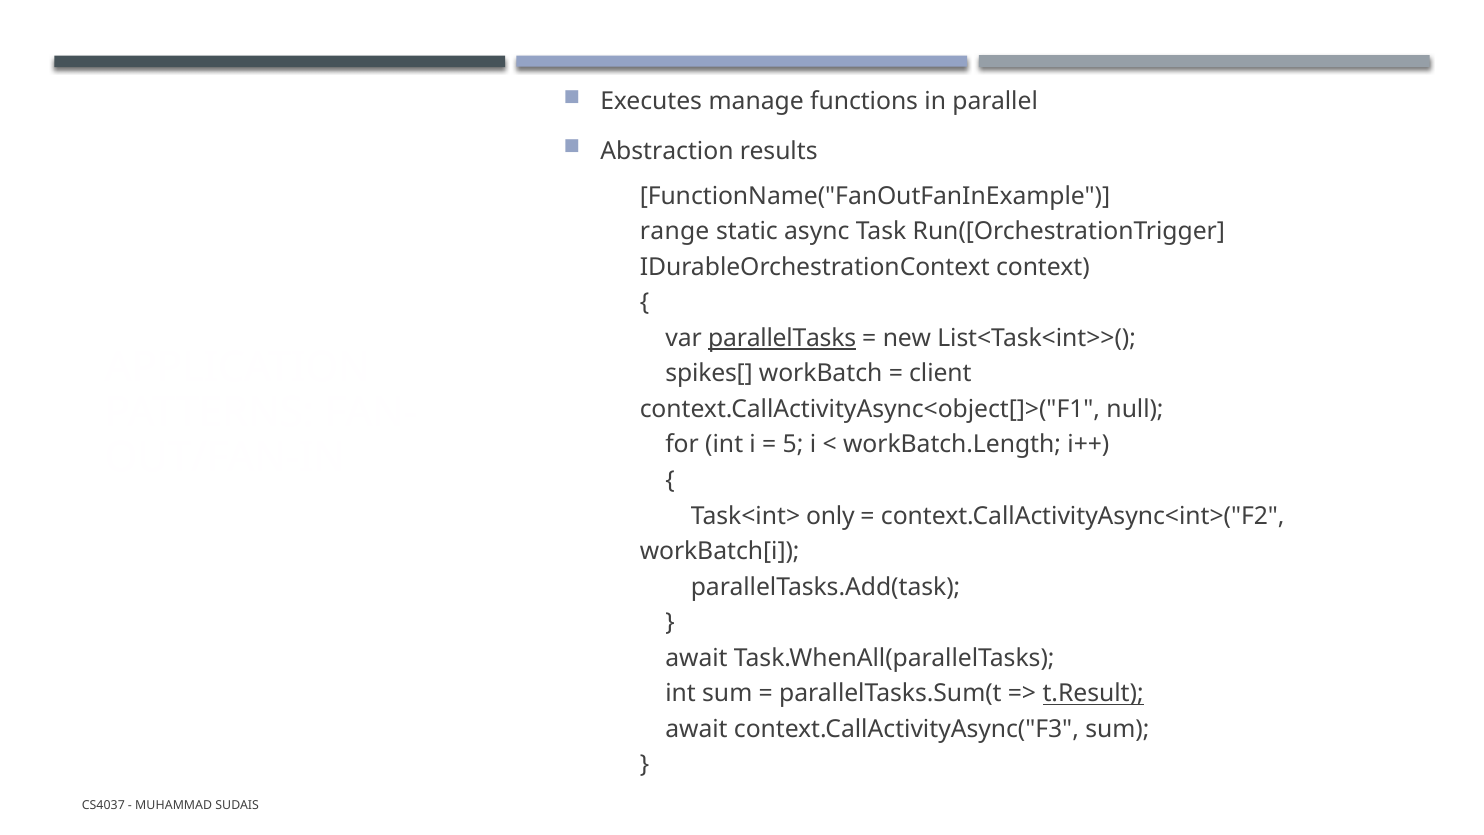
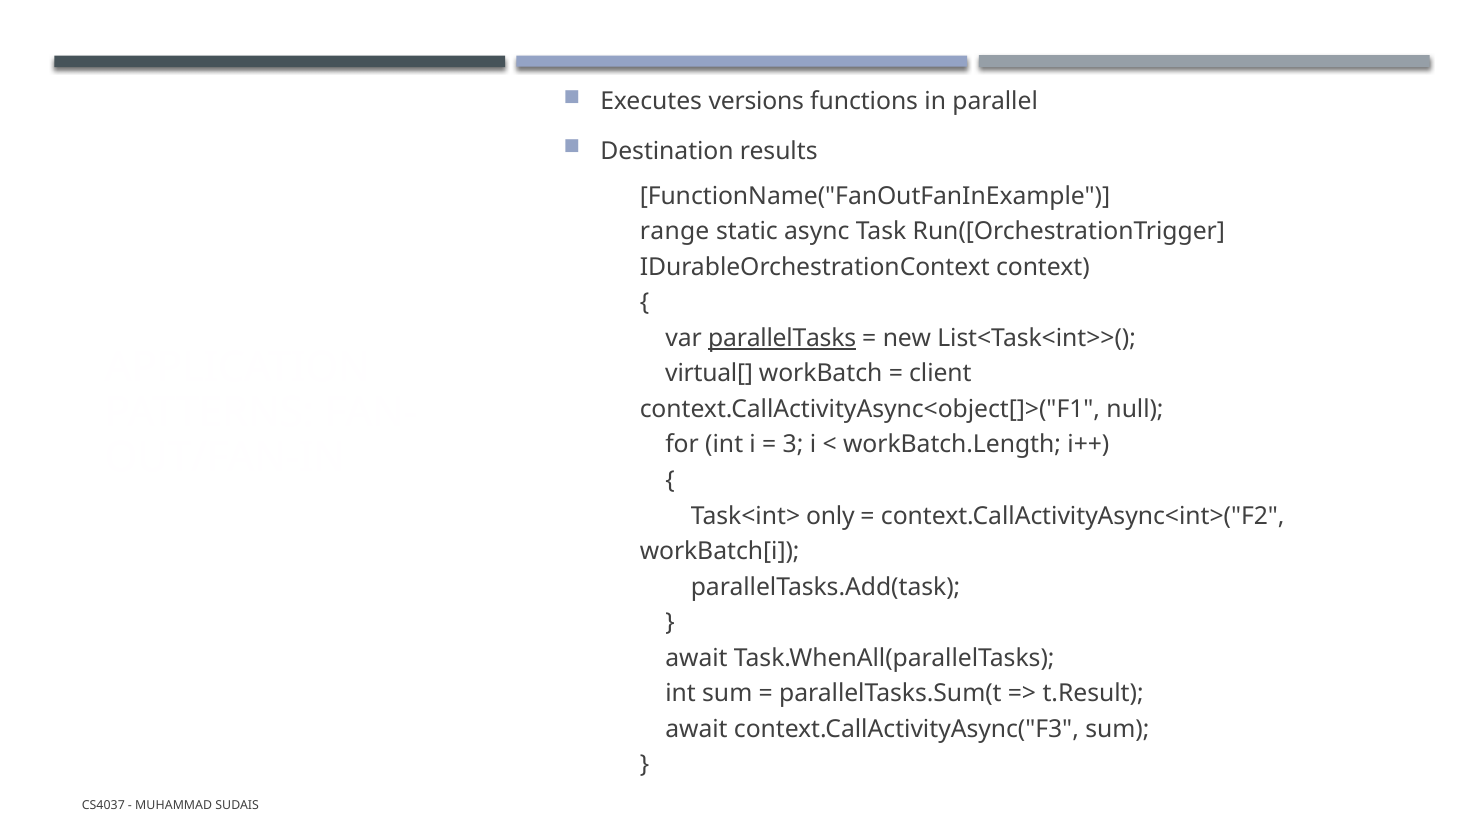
manage: manage -> versions
Abstraction: Abstraction -> Destination
spikes[: spikes[ -> virtual[
5: 5 -> 3
t.Result underline: present -> none
